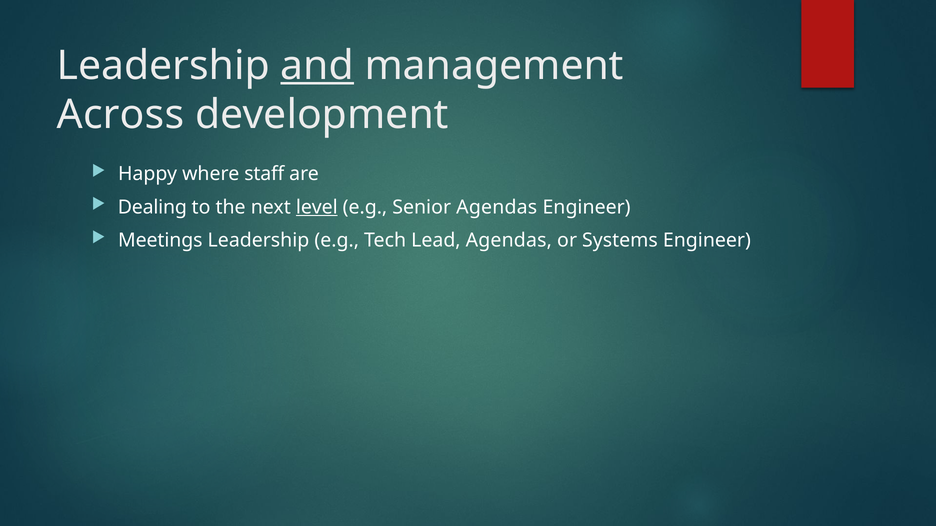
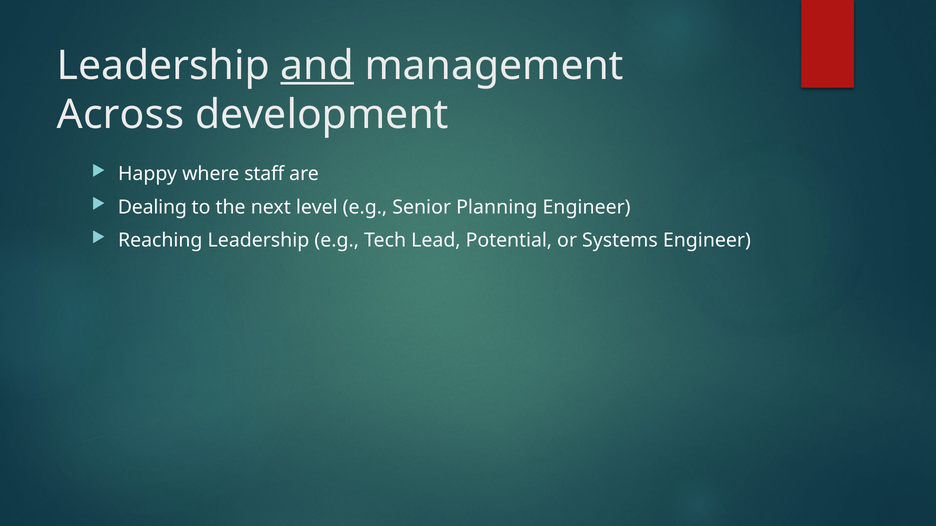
level underline: present -> none
Senior Agendas: Agendas -> Planning
Meetings: Meetings -> Reaching
Lead Agendas: Agendas -> Potential
